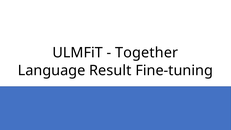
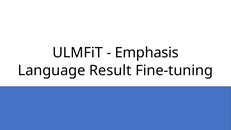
Together: Together -> Emphasis
